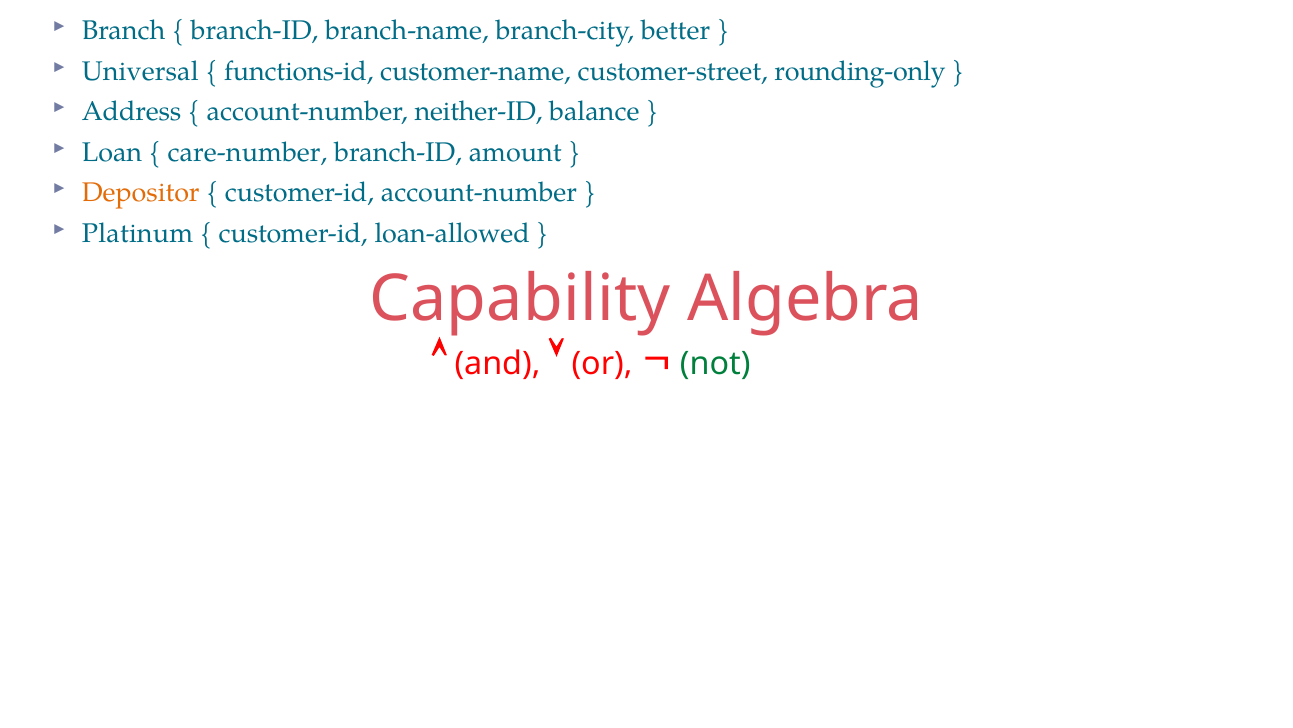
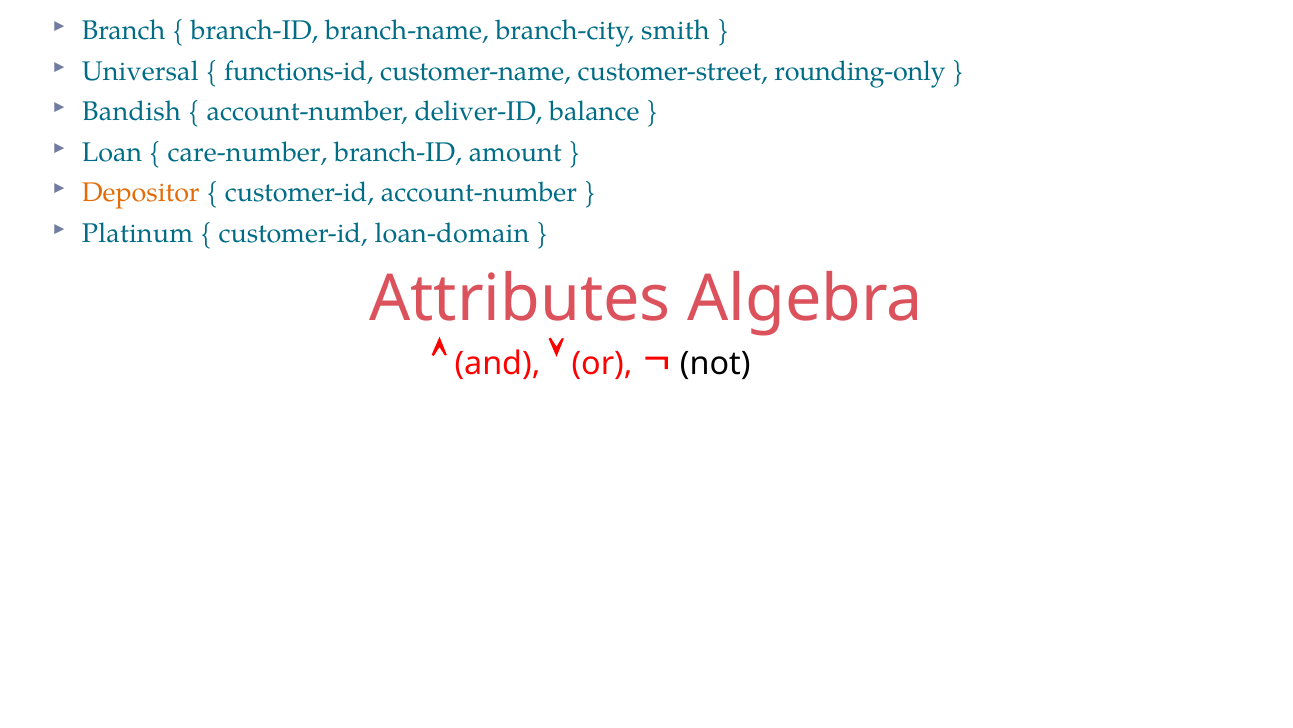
better: better -> smith
Address: Address -> Bandish
neither-ID: neither-ID -> deliver-ID
loan-allowed: loan-allowed -> loan-domain
Capability: Capability -> Attributes
not colour: green -> black
